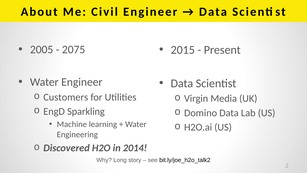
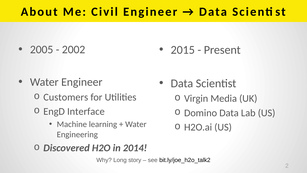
2075: 2075 -> 2002
Sparkling: Sparkling -> Interface
